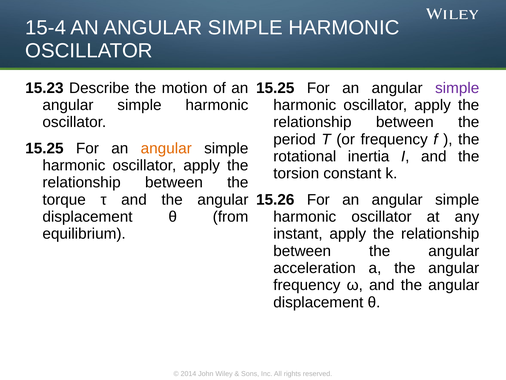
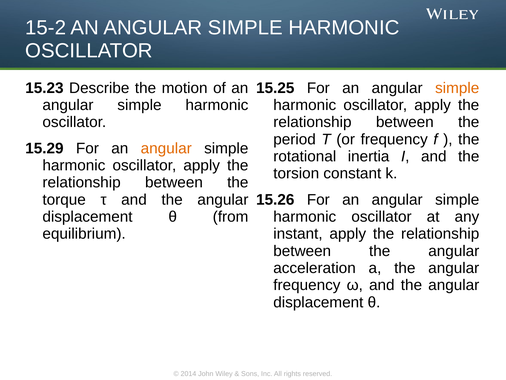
15-4: 15-4 -> 15-2
simple at (457, 88) colour: purple -> orange
15.25 at (44, 148): 15.25 -> 15.29
